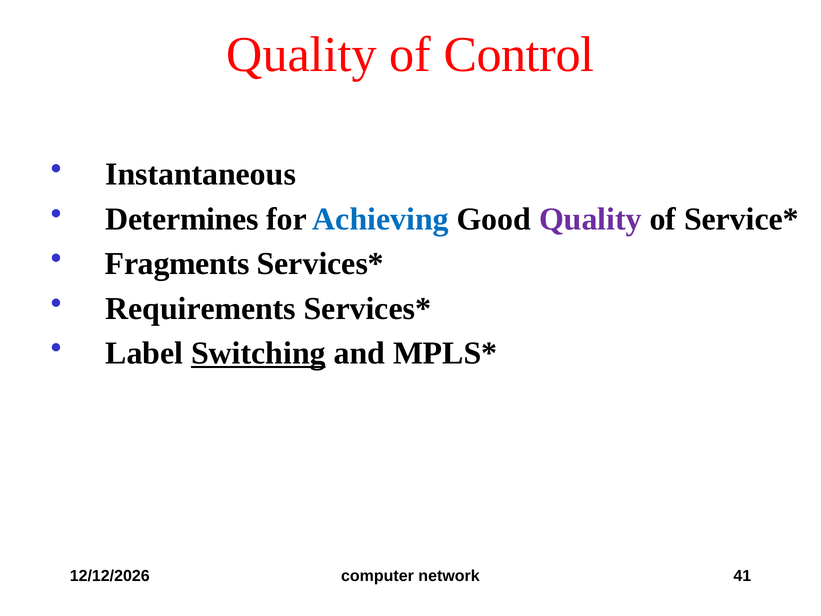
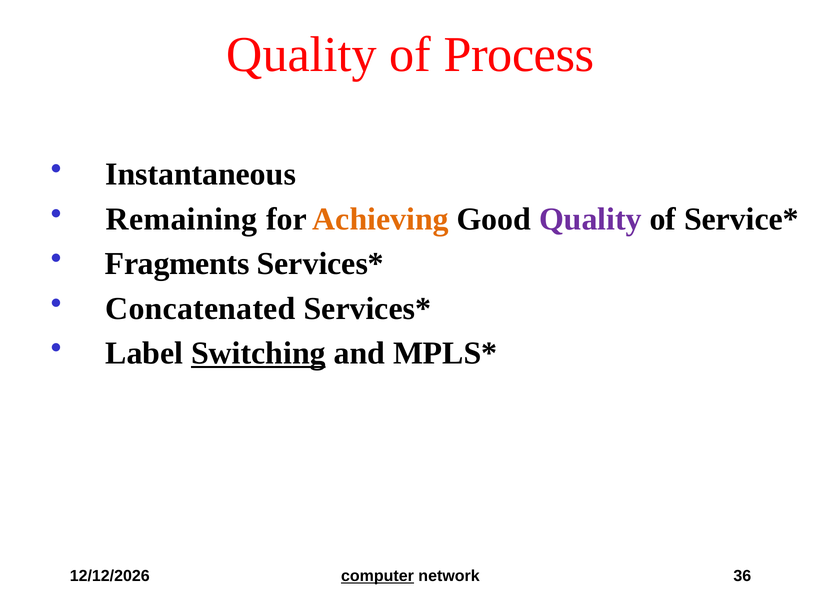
Control: Control -> Process
Determines: Determines -> Remaining
Achieving colour: blue -> orange
Requirements: Requirements -> Concatenated
computer underline: none -> present
41: 41 -> 36
